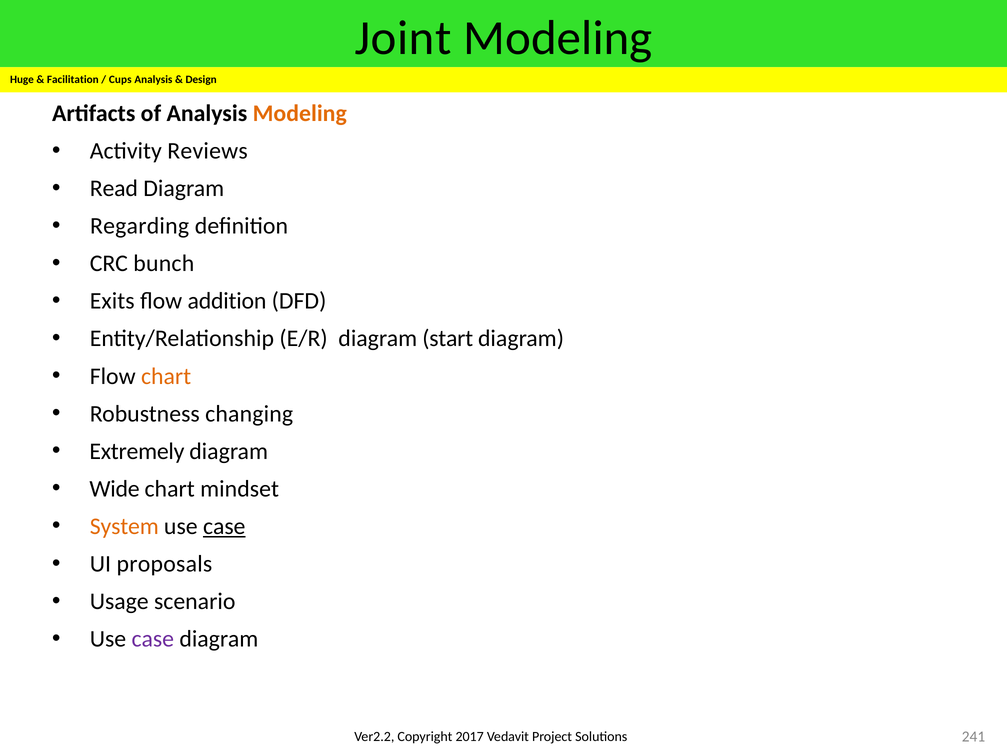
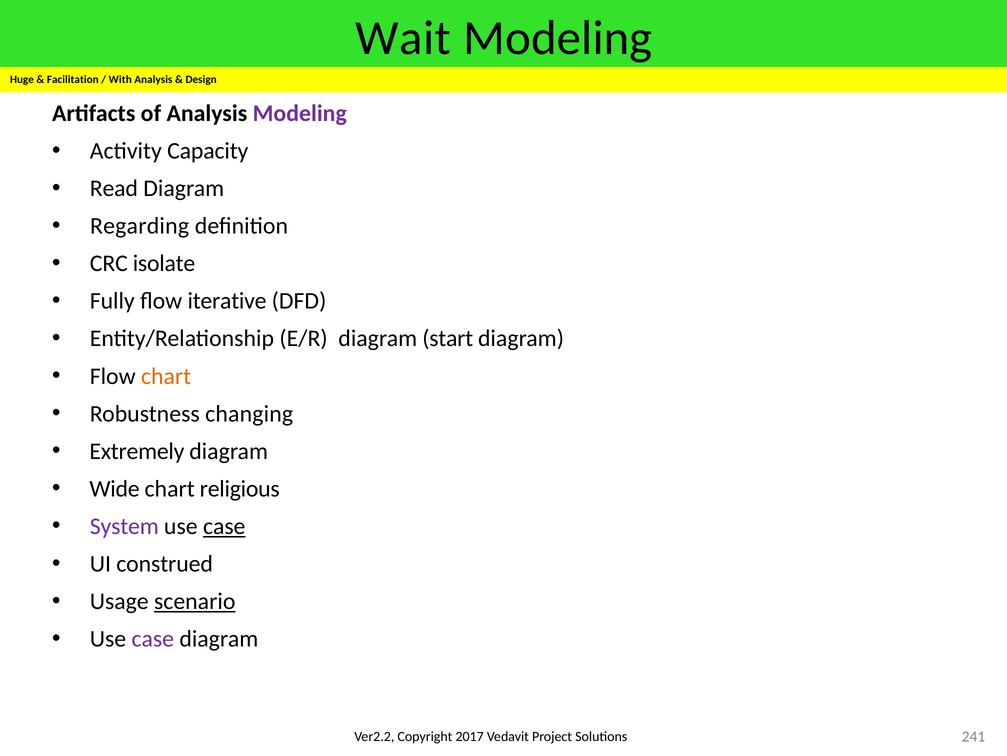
Joint: Joint -> Wait
Cups: Cups -> With
Modeling at (300, 113) colour: orange -> purple
Reviews: Reviews -> Capacity
bunch: bunch -> isolate
Exits: Exits -> Fully
addition: addition -> iterative
mindset: mindset -> religious
System colour: orange -> purple
proposals: proposals -> construed
scenario underline: none -> present
